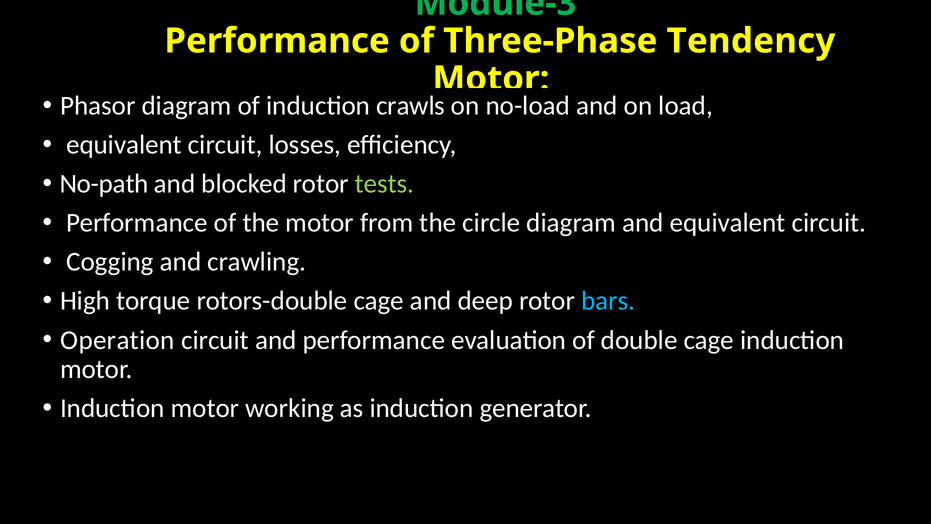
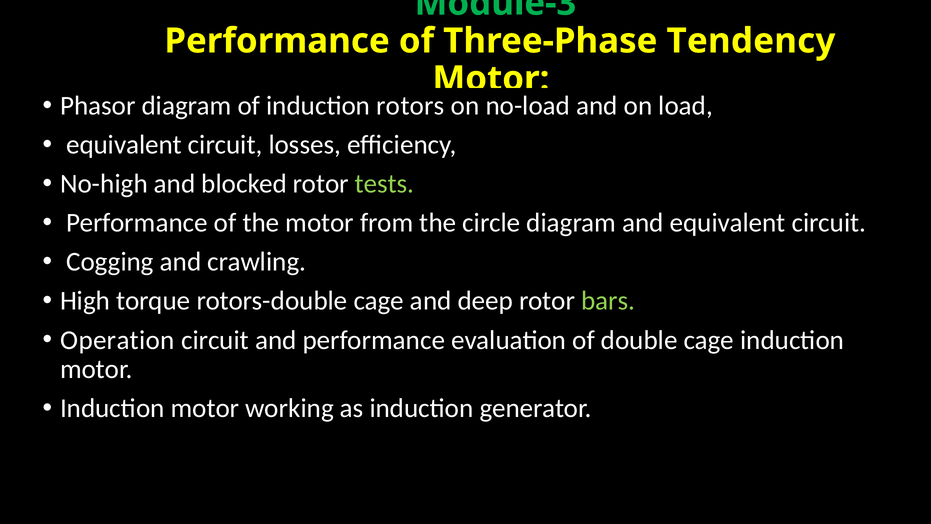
crawls: crawls -> rotors
No-path: No-path -> No-high
bars colour: light blue -> light green
